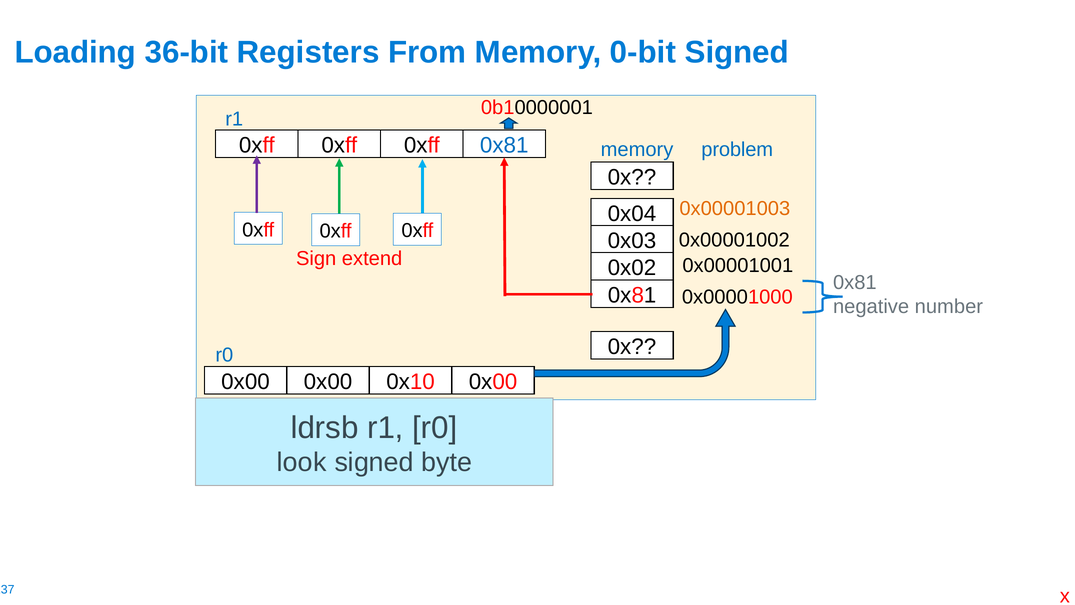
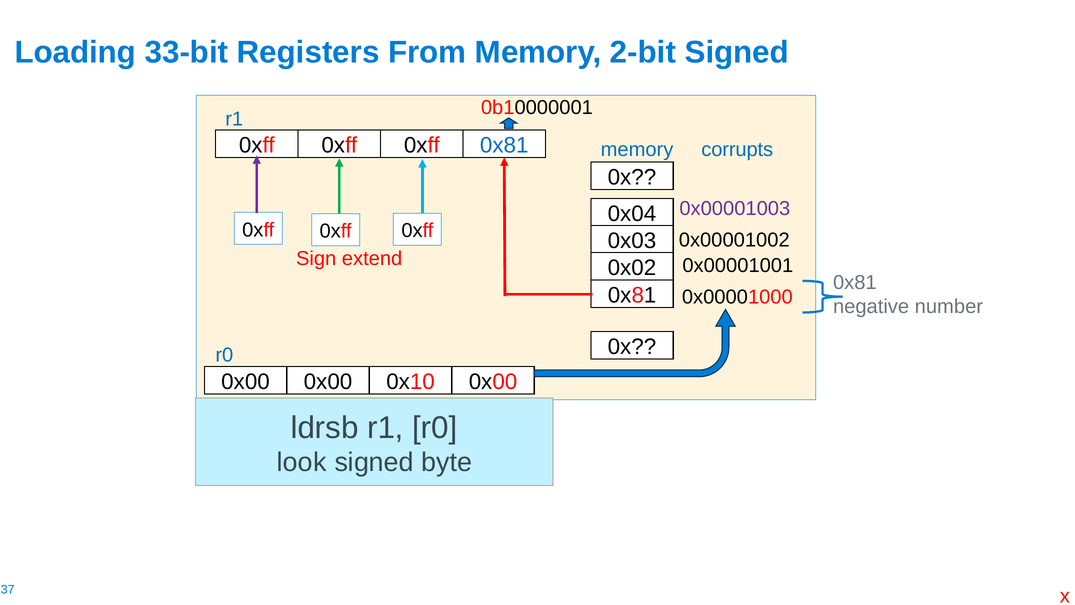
36-bit: 36-bit -> 33-bit
0-bit: 0-bit -> 2-bit
problem: problem -> corrupts
0x00001003 colour: orange -> purple
